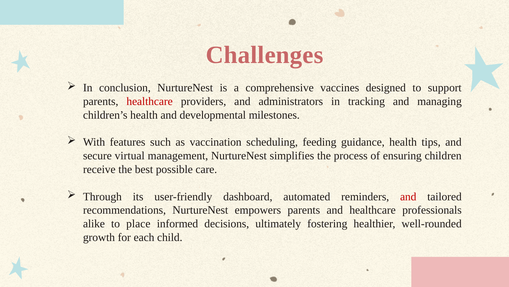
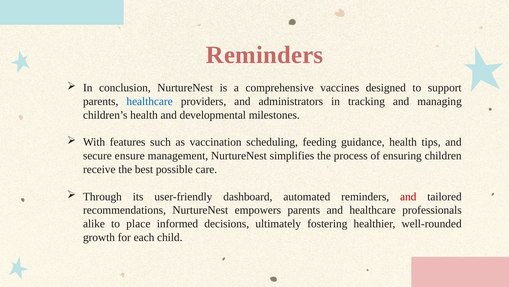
Challenges at (265, 55): Challenges -> Reminders
healthcare at (150, 101) colour: red -> blue
virtual: virtual -> ensure
